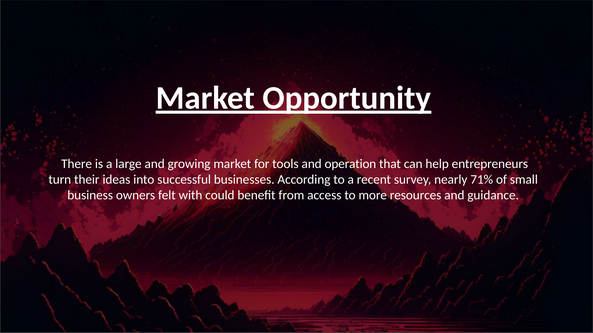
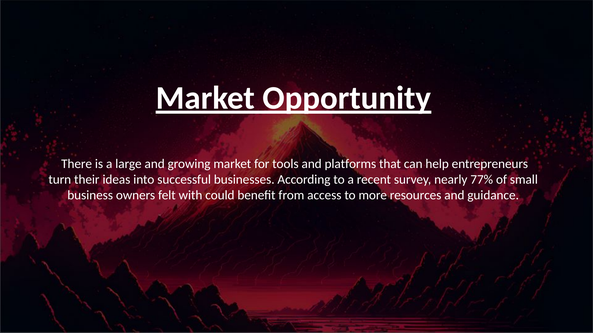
operation: operation -> platforms
71%: 71% -> 77%
